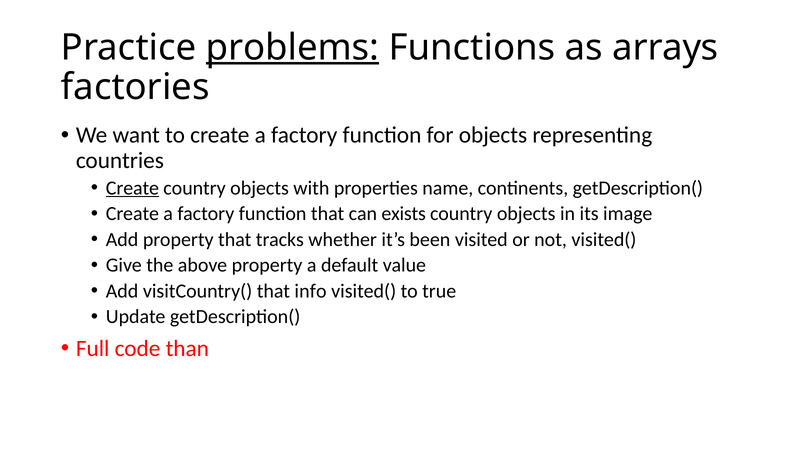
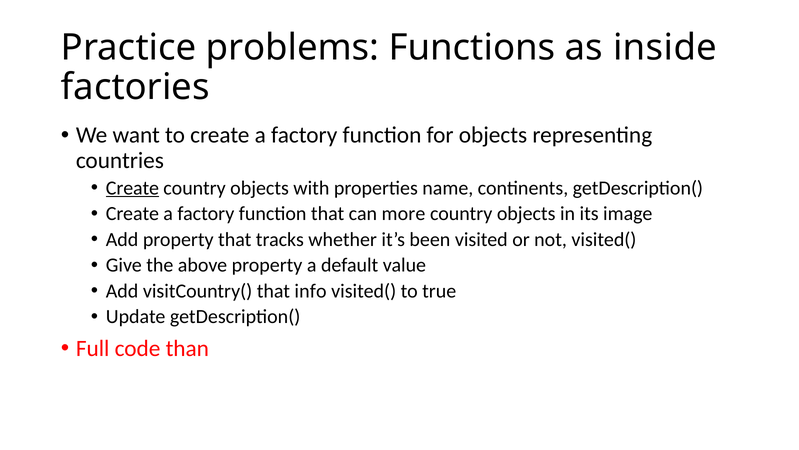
problems underline: present -> none
arrays: arrays -> inside
exists: exists -> more
